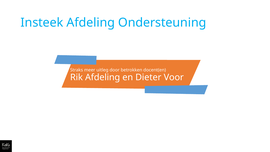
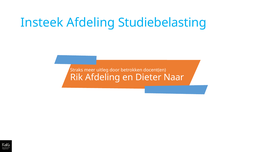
Ondersteuning: Ondersteuning -> Studiebelasting
Voor: Voor -> Naar
